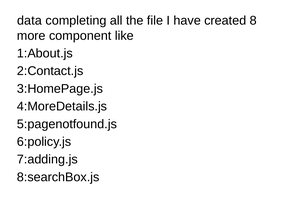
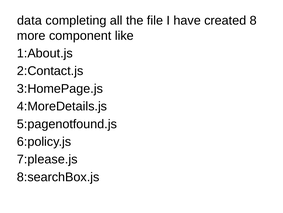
7:adding.js: 7:adding.js -> 7:please.js
